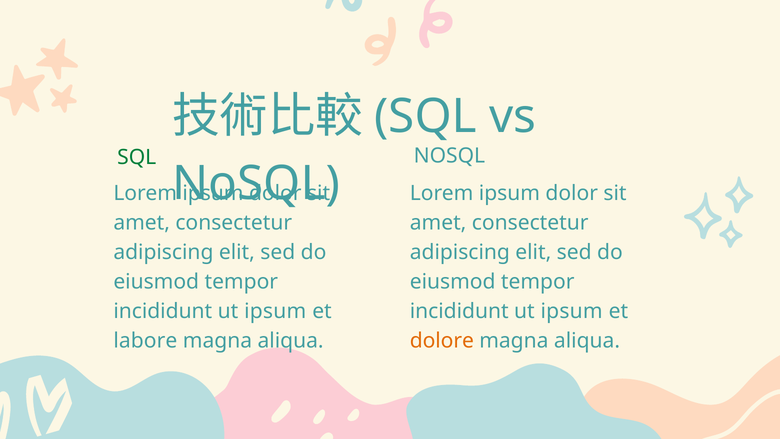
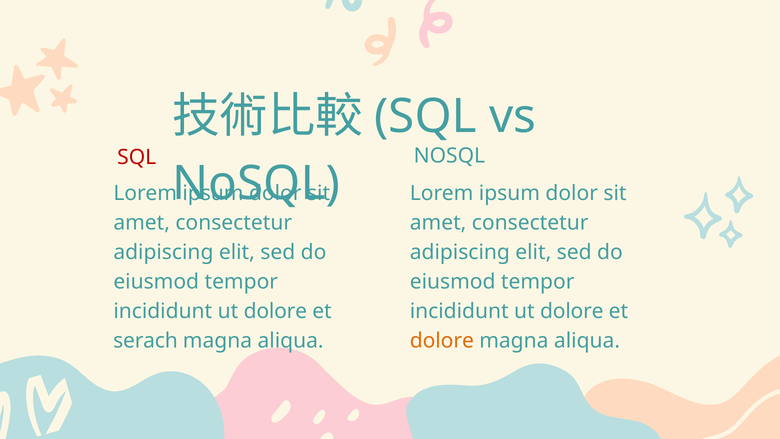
SQL at (137, 157) colour: green -> red
ipsum at (275, 311): ipsum -> dolore
ipsum at (572, 311): ipsum -> dolore
labore: labore -> serach
